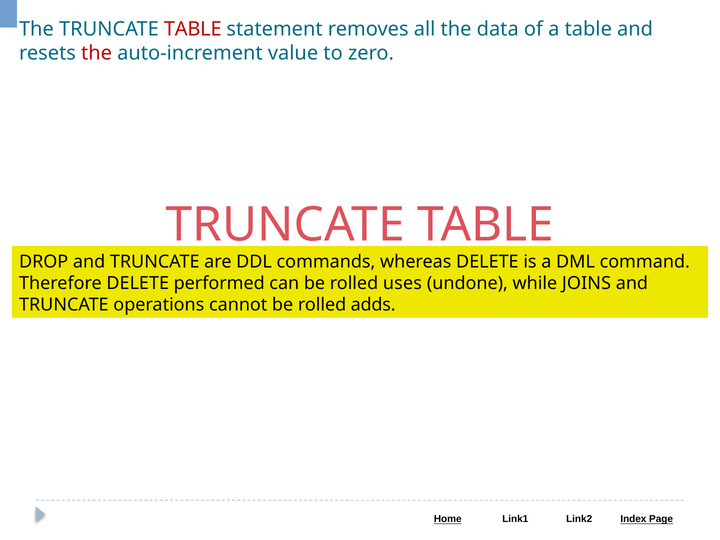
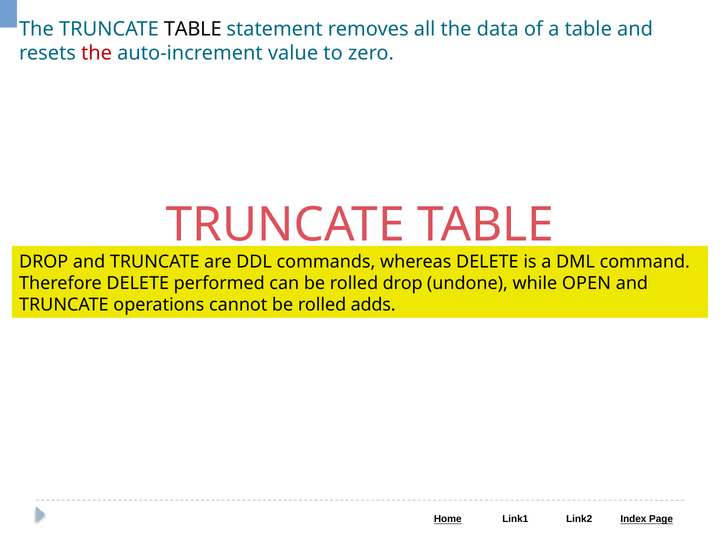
TABLE at (193, 29) colour: red -> black
rolled uses: uses -> drop
JOINS: JOINS -> OPEN
